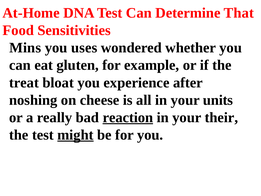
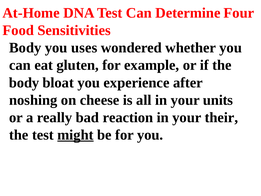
That: That -> Four
Mins at (25, 48): Mins -> Body
treat at (24, 83): treat -> body
reaction underline: present -> none
